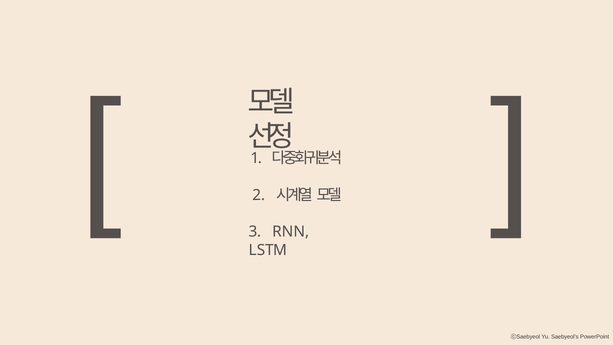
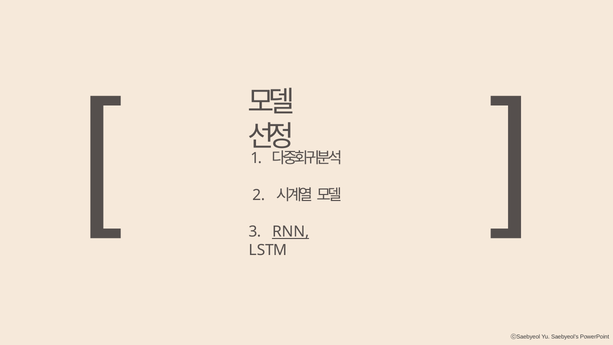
RNN underline: none -> present
